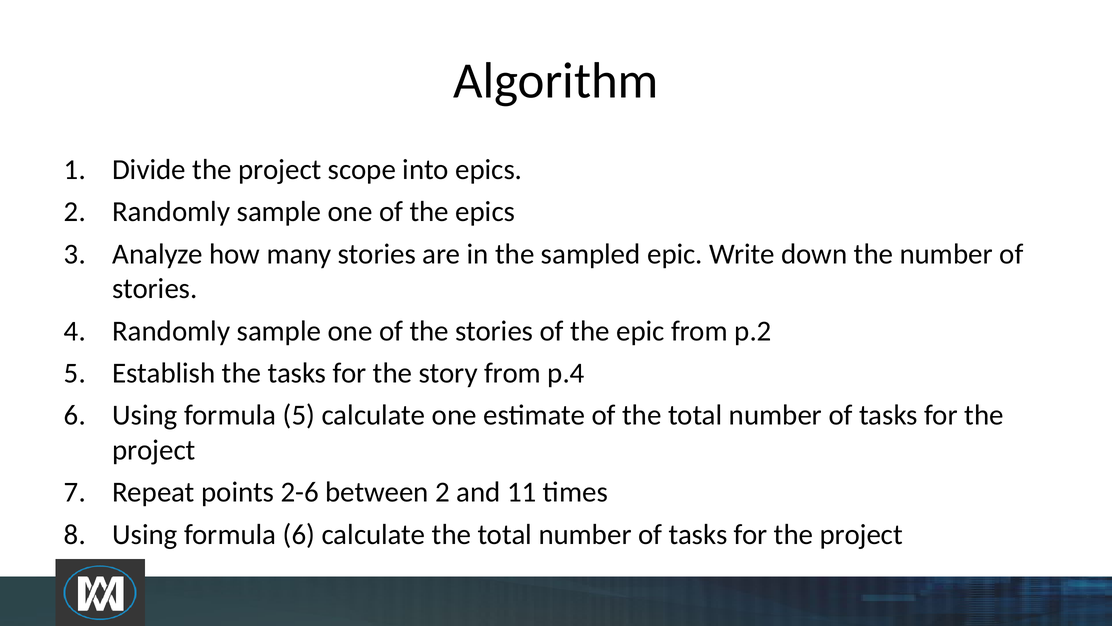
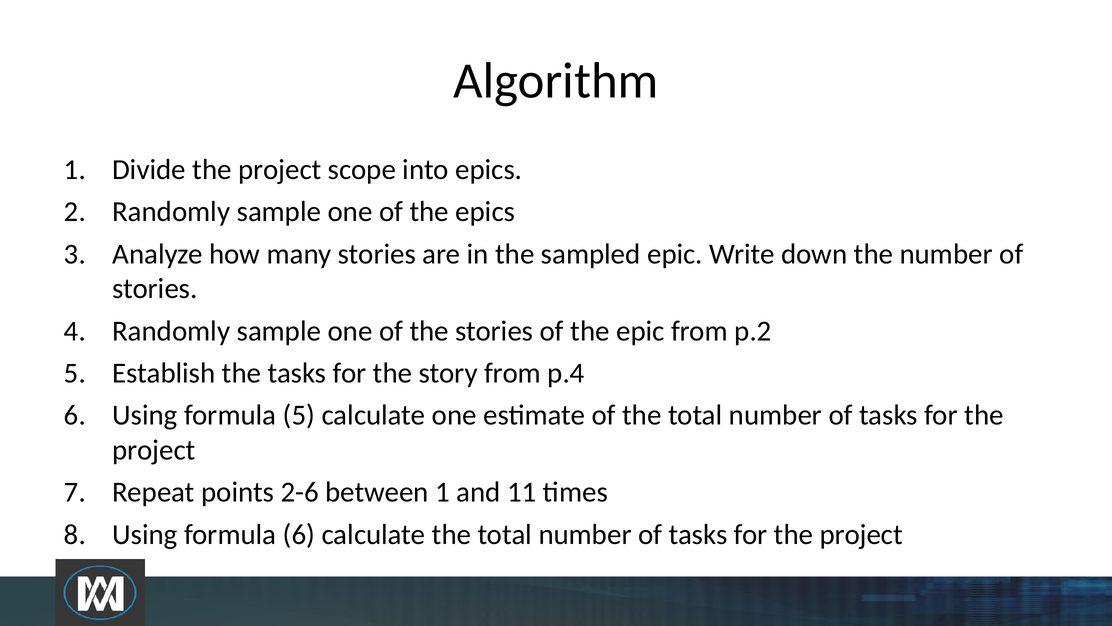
between 2: 2 -> 1
